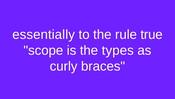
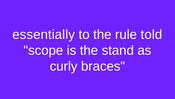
true: true -> told
types: types -> stand
